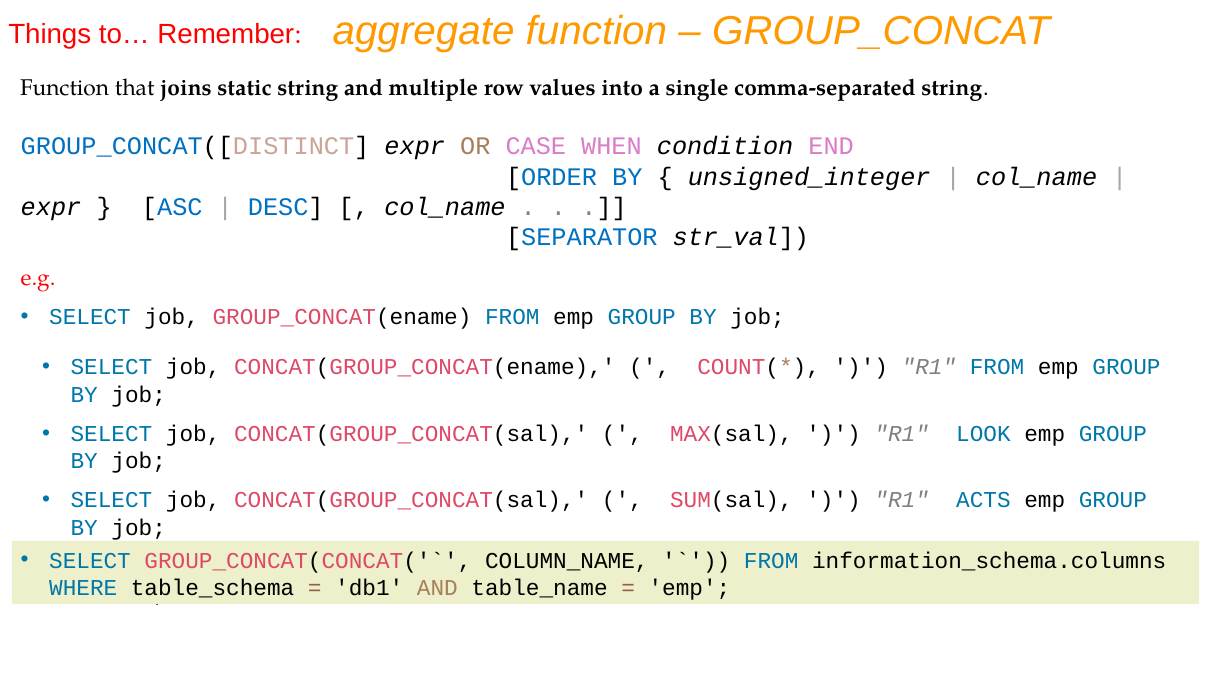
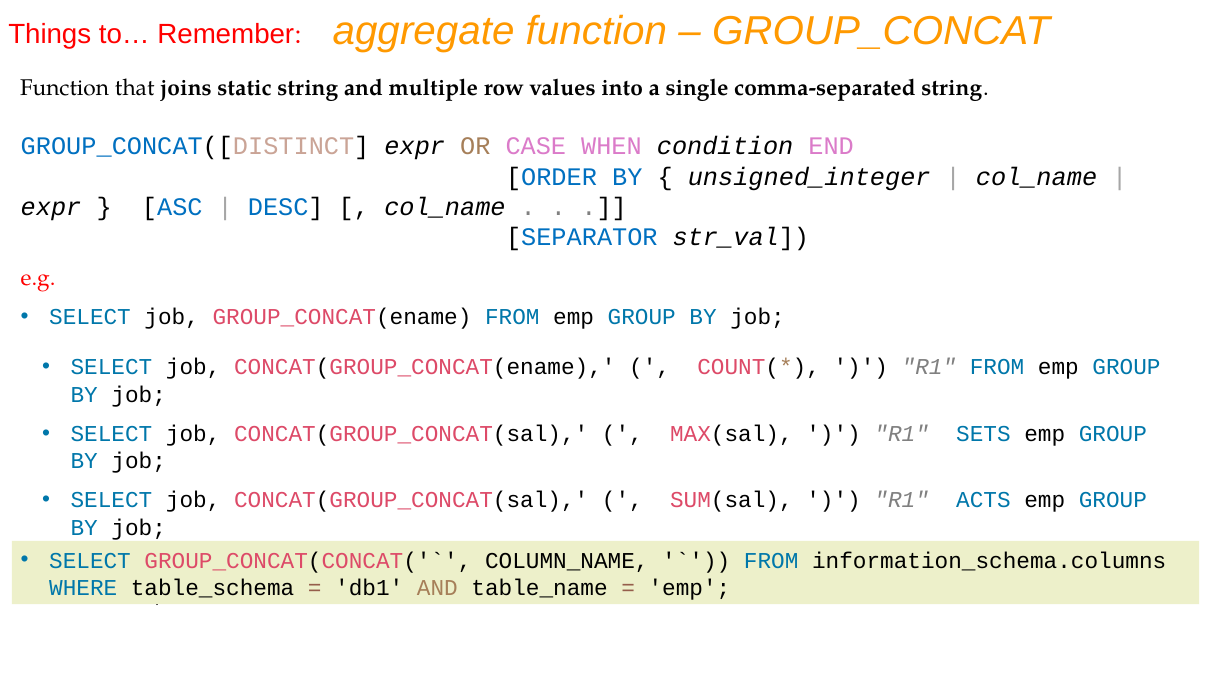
LOOK: LOOK -> SETS
